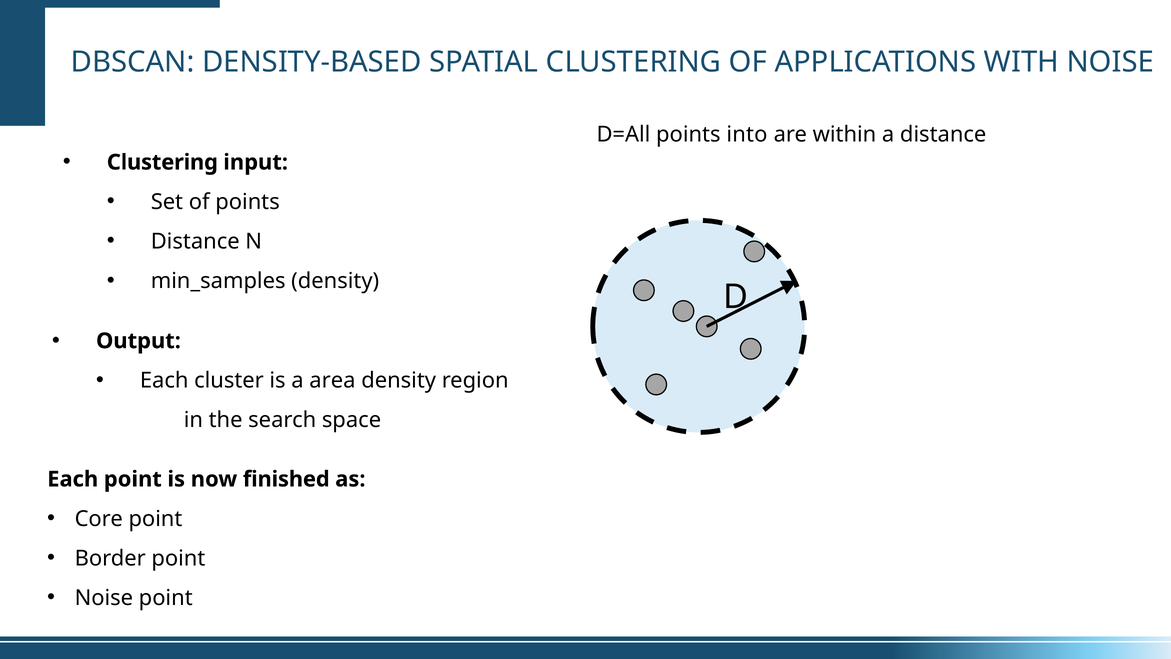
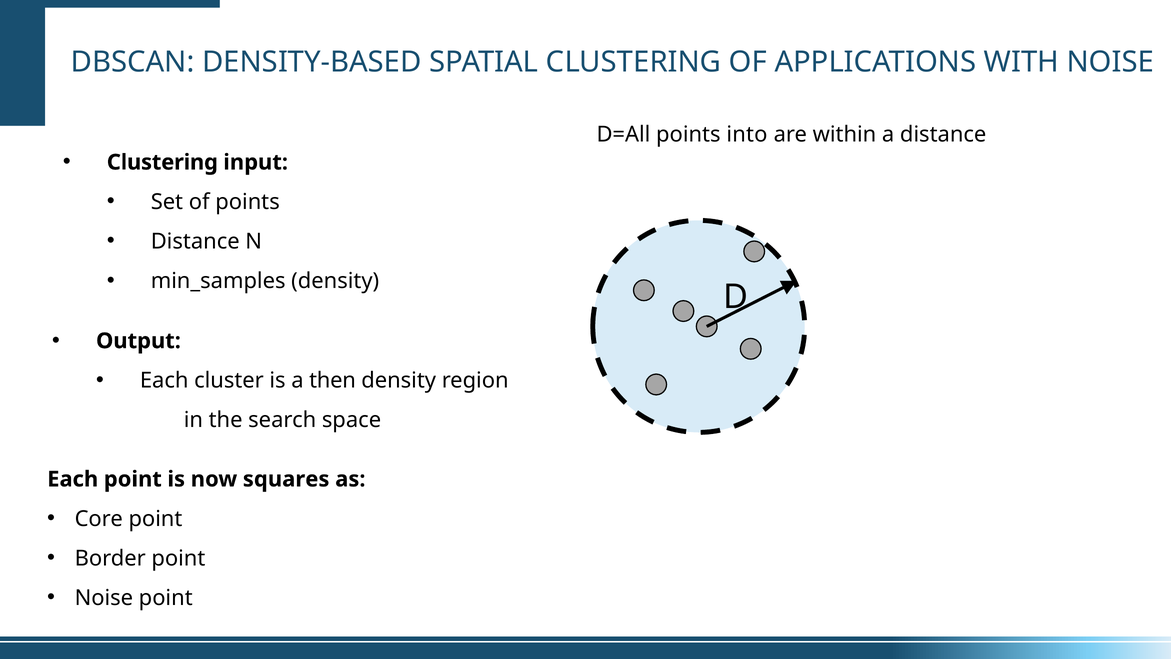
area: area -> then
finished: finished -> squares
